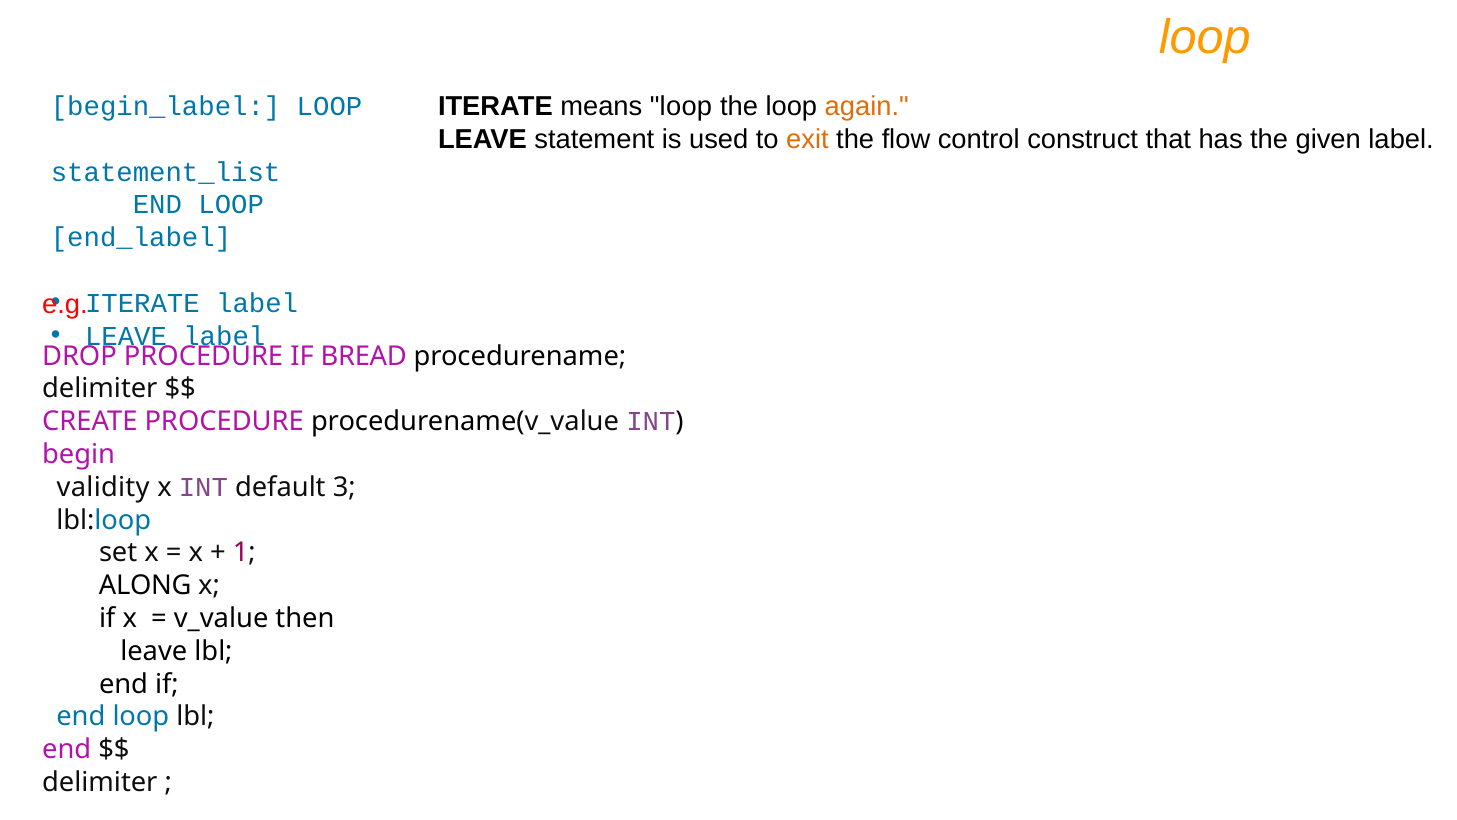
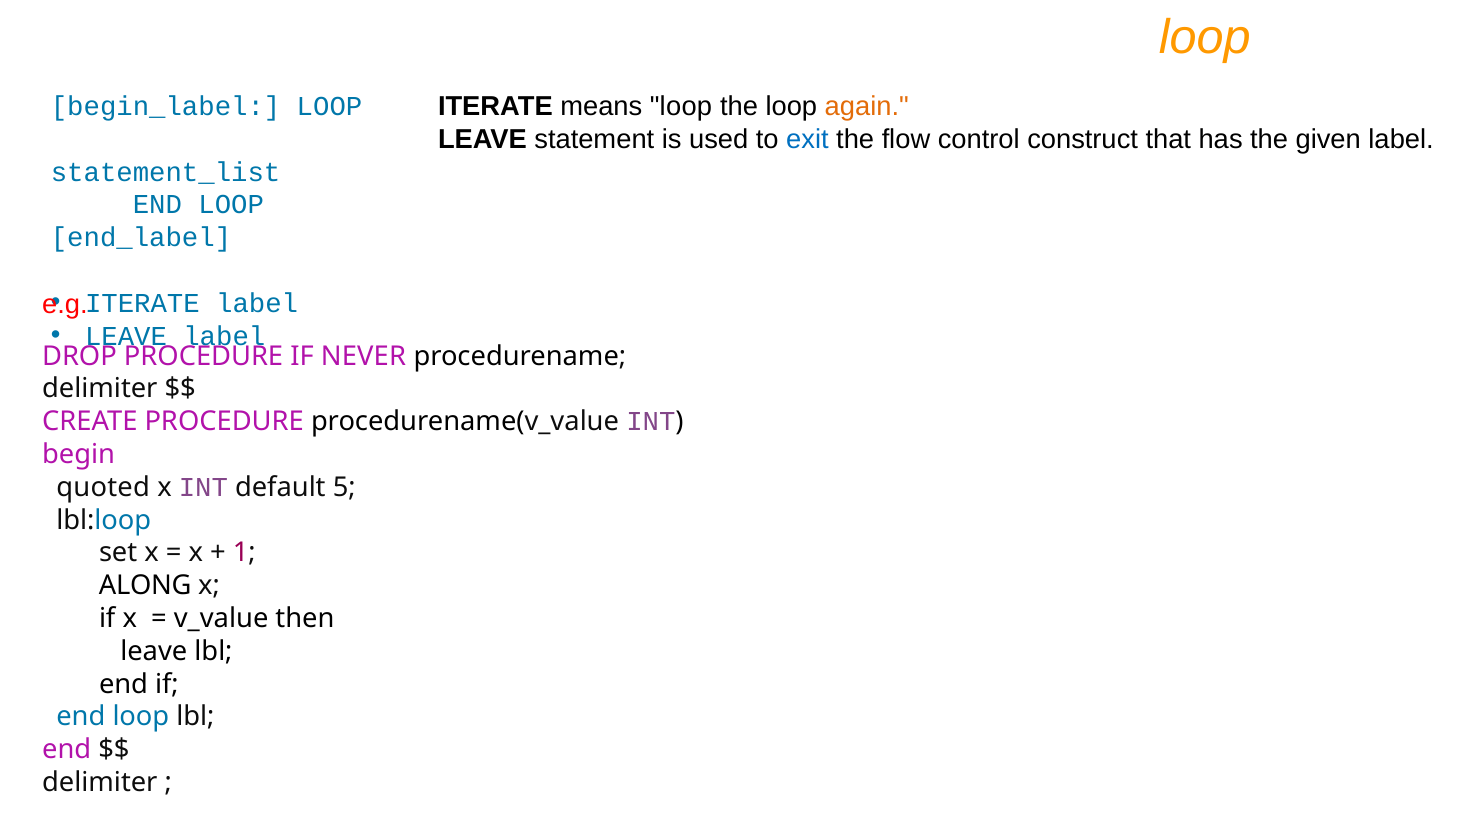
exit colour: orange -> blue
BREAD: BREAD -> NEVER
validity: validity -> quoted
3: 3 -> 5
